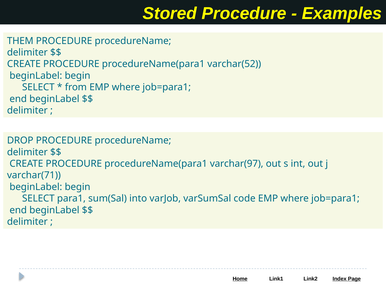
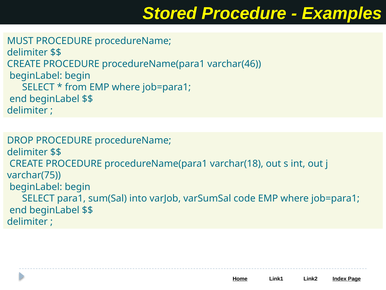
THEM: THEM -> MUST
varchar(52: varchar(52 -> varchar(46
varchar(97: varchar(97 -> varchar(18
varchar(71: varchar(71 -> varchar(75
